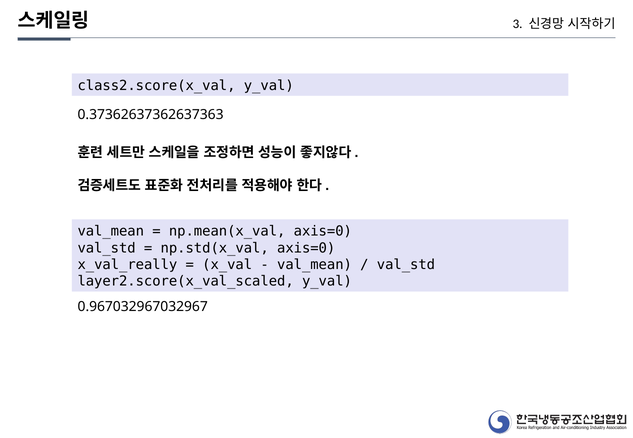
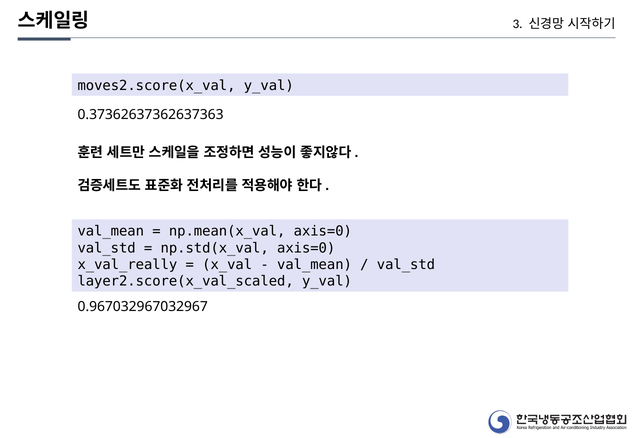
class2.score(x_val: class2.score(x_val -> moves2.score(x_val
